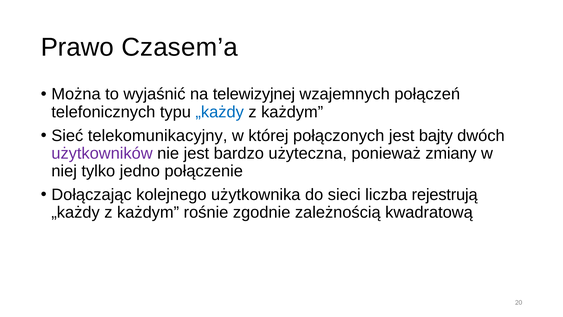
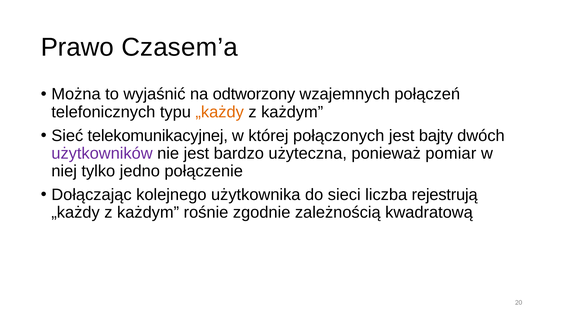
telewizyjnej: telewizyjnej -> odtworzony
„każdy at (220, 112) colour: blue -> orange
telekomunikacyjny: telekomunikacyjny -> telekomunikacyjnej
zmiany: zmiany -> pomiar
